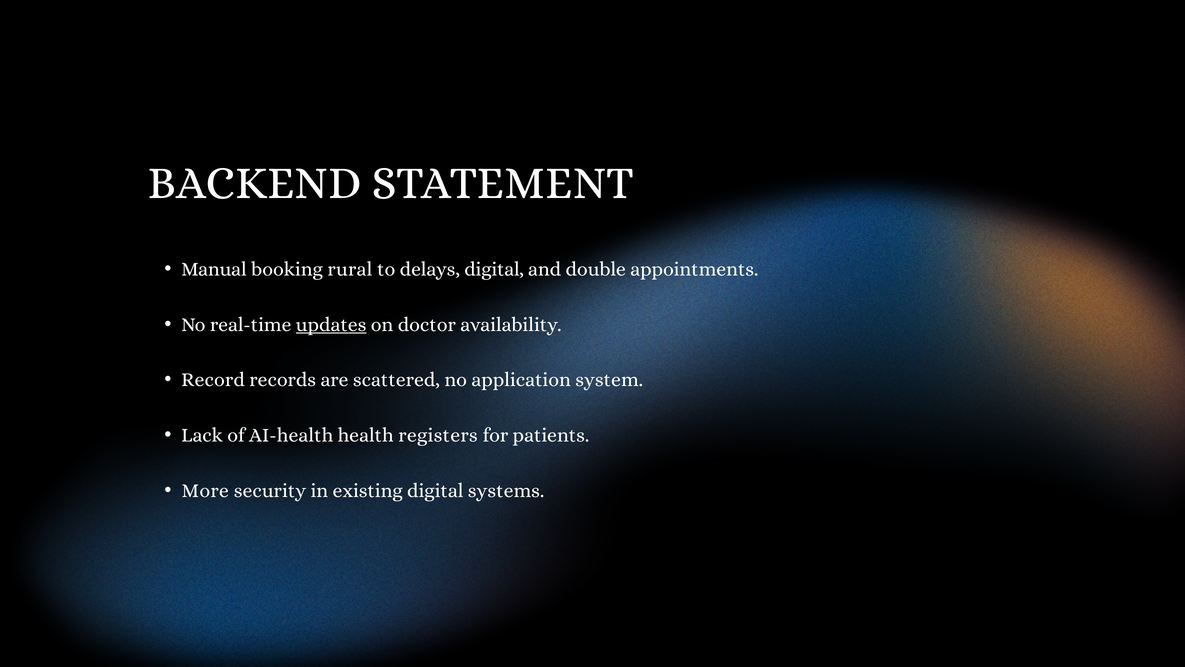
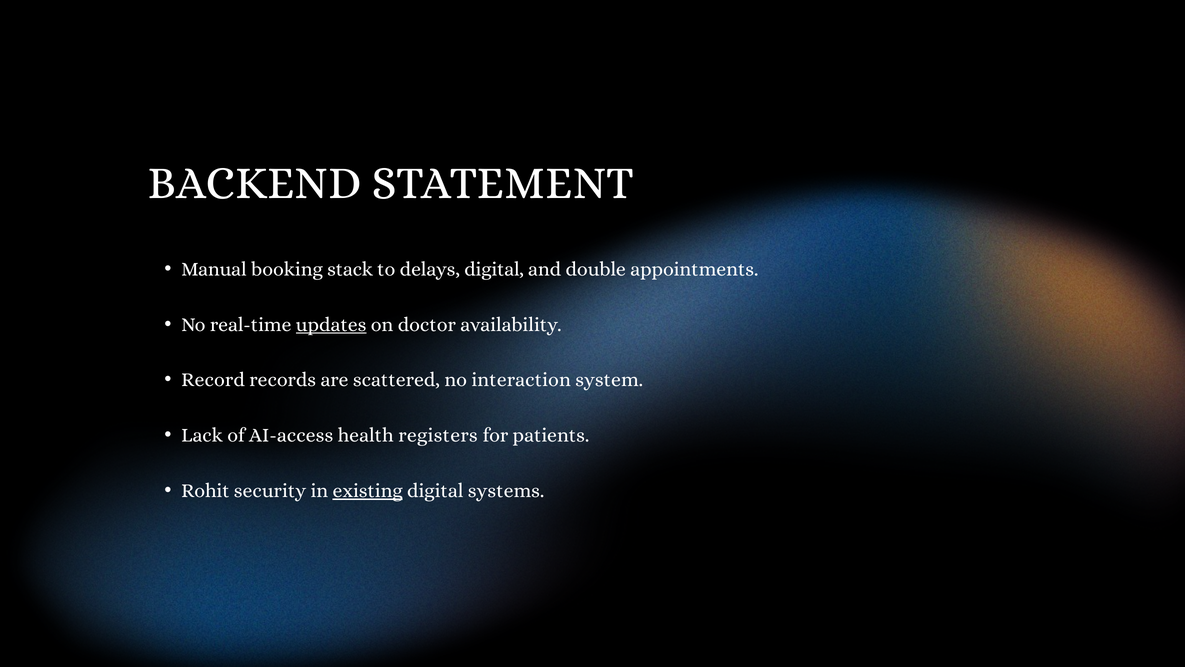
rural: rural -> stack
application: application -> interaction
AI-health: AI-health -> AI-access
More: More -> Rohit
existing underline: none -> present
